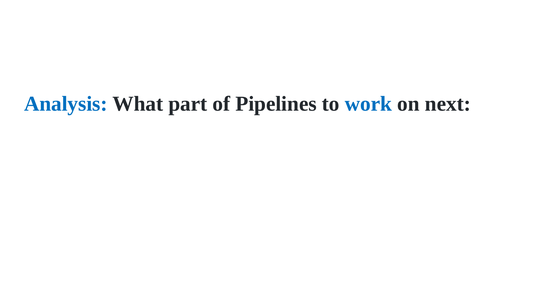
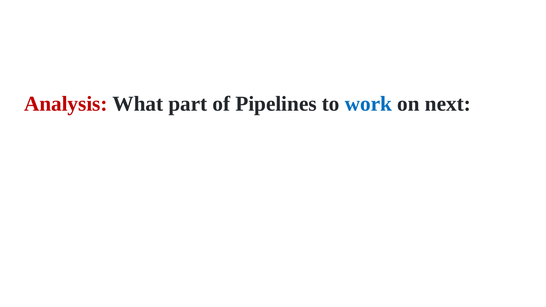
Analysis colour: blue -> red
